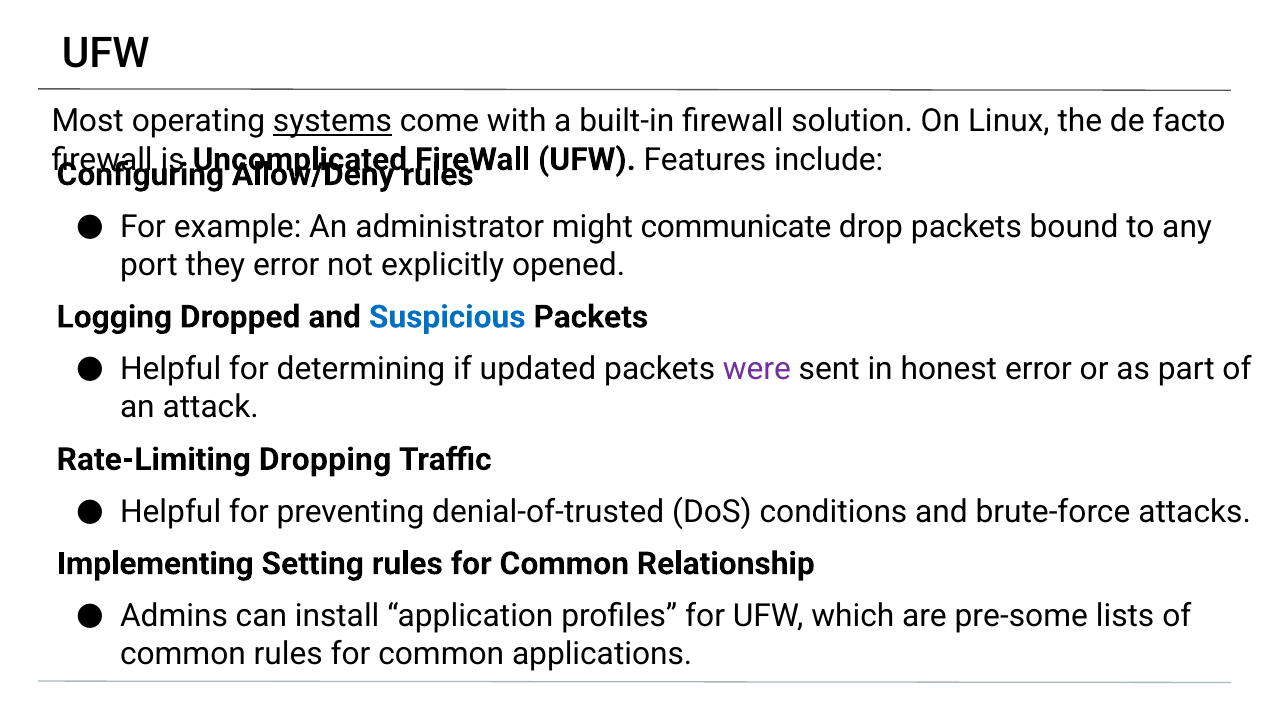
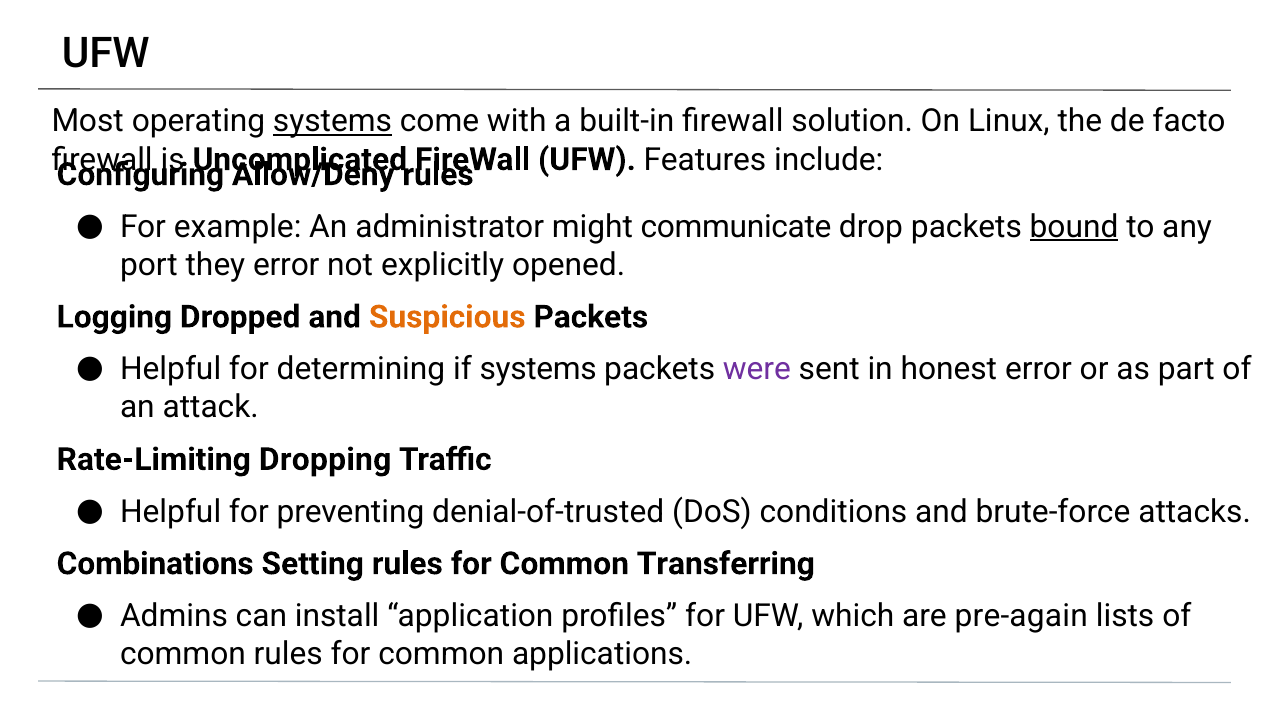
bound underline: none -> present
Suspicious colour: blue -> orange
if updated: updated -> systems
Implementing: Implementing -> Combinations
Relationship: Relationship -> Transferring
pre-some: pre-some -> pre-again
